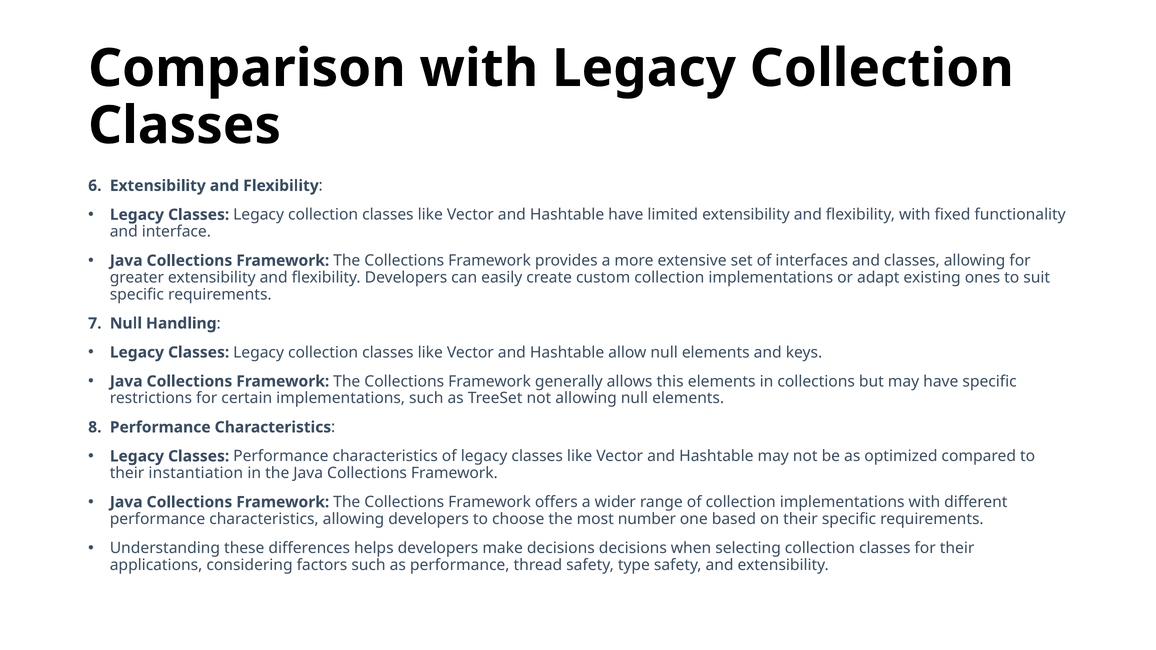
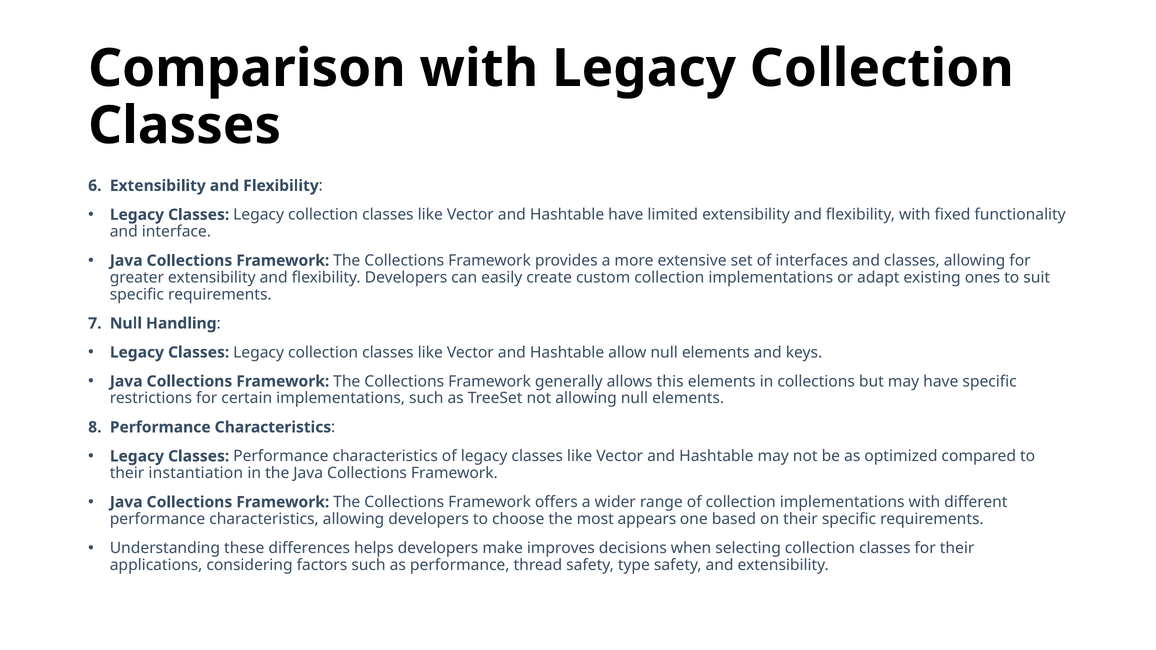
number: number -> appears
make decisions: decisions -> improves
